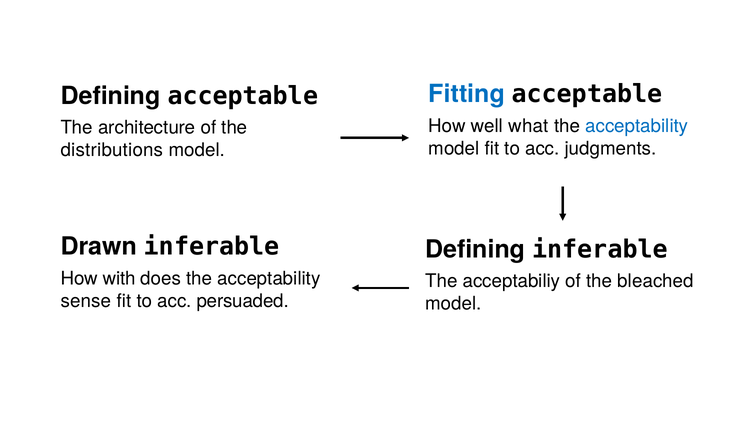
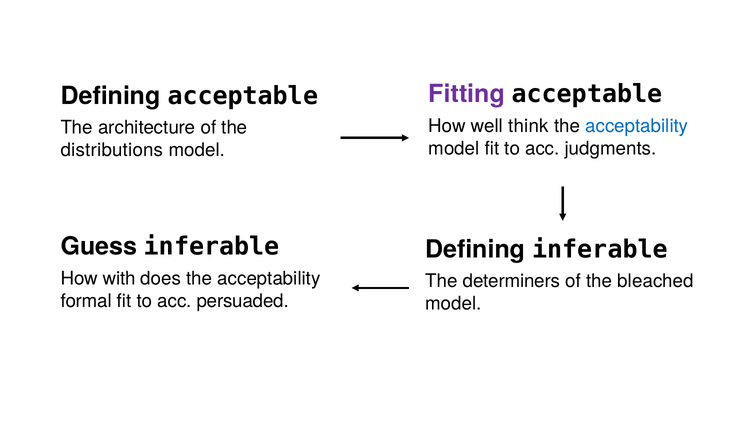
Fitting colour: blue -> purple
what: what -> think
Drawn: Drawn -> Guess
acceptabiliy: acceptabiliy -> determiners
sense: sense -> formal
